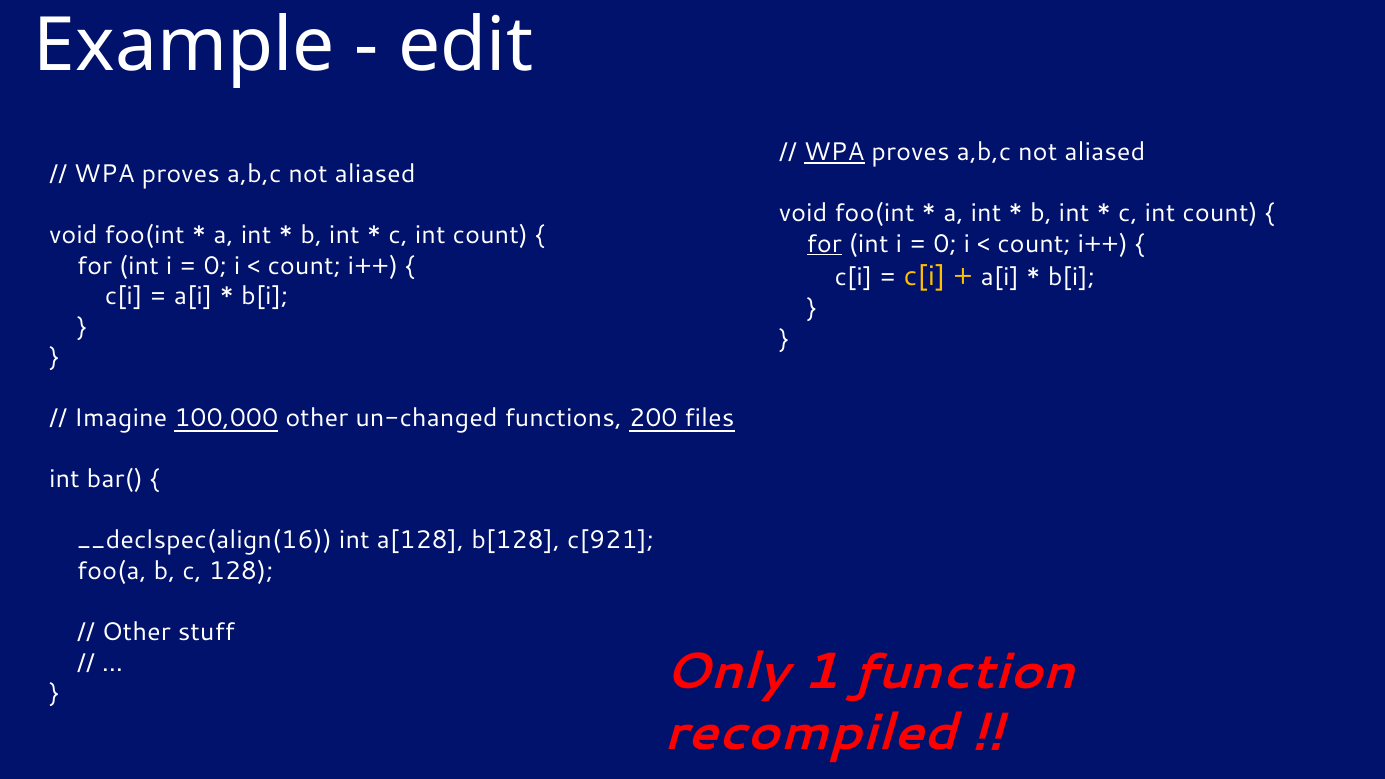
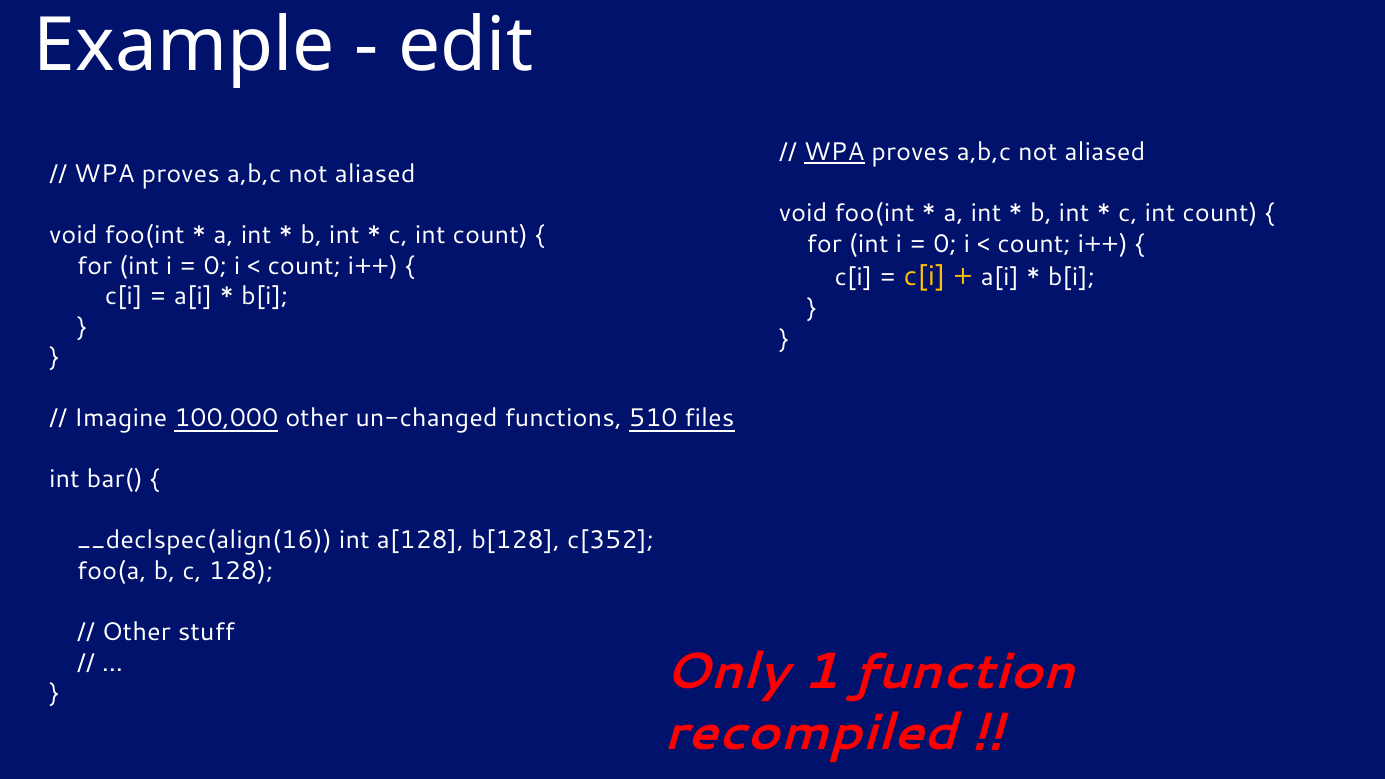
for at (824, 244) underline: present -> none
200: 200 -> 510
c[921: c[921 -> c[352
